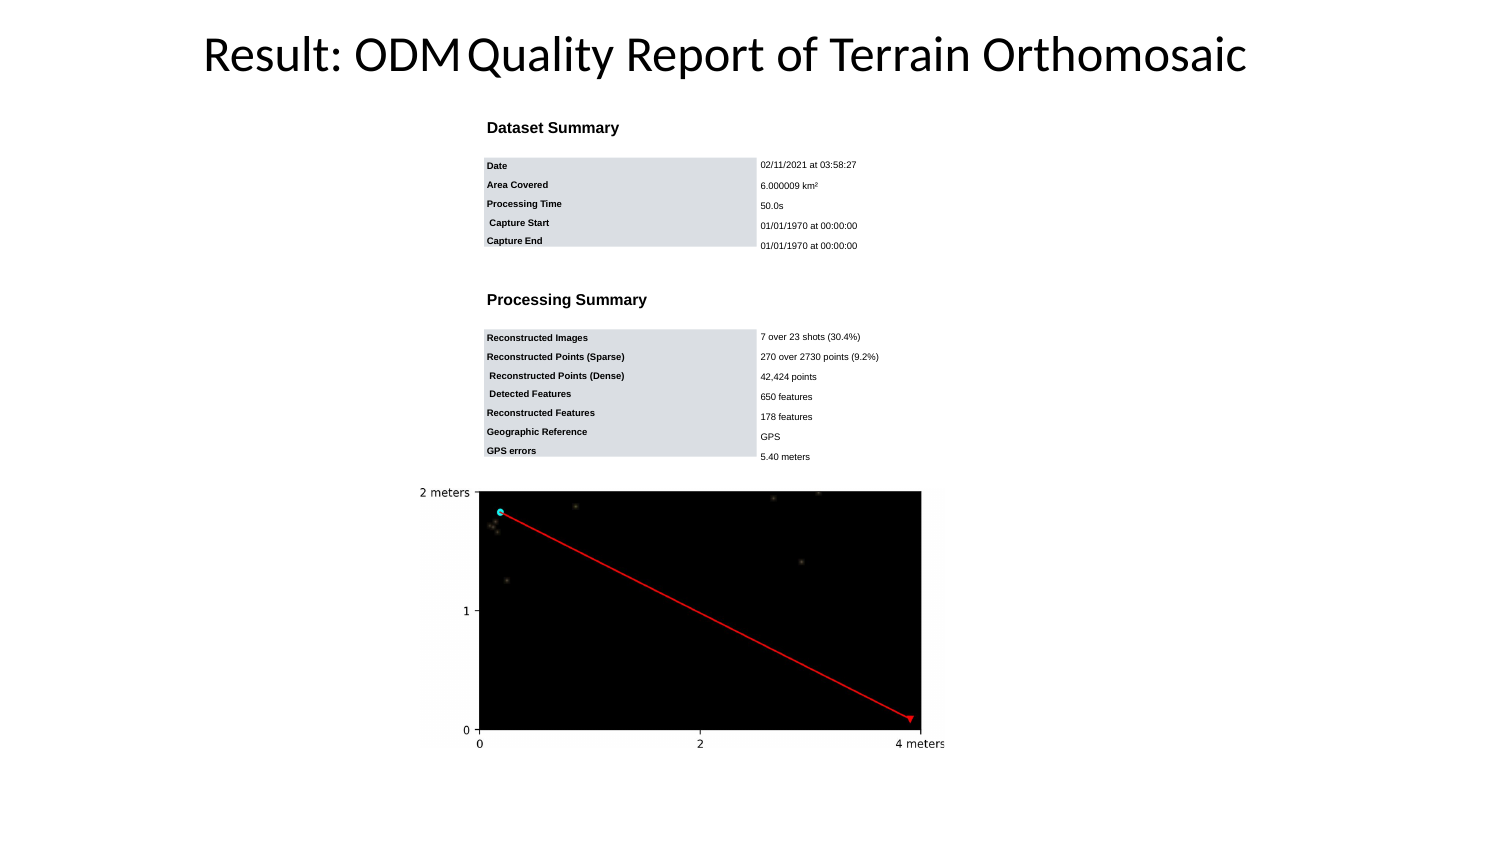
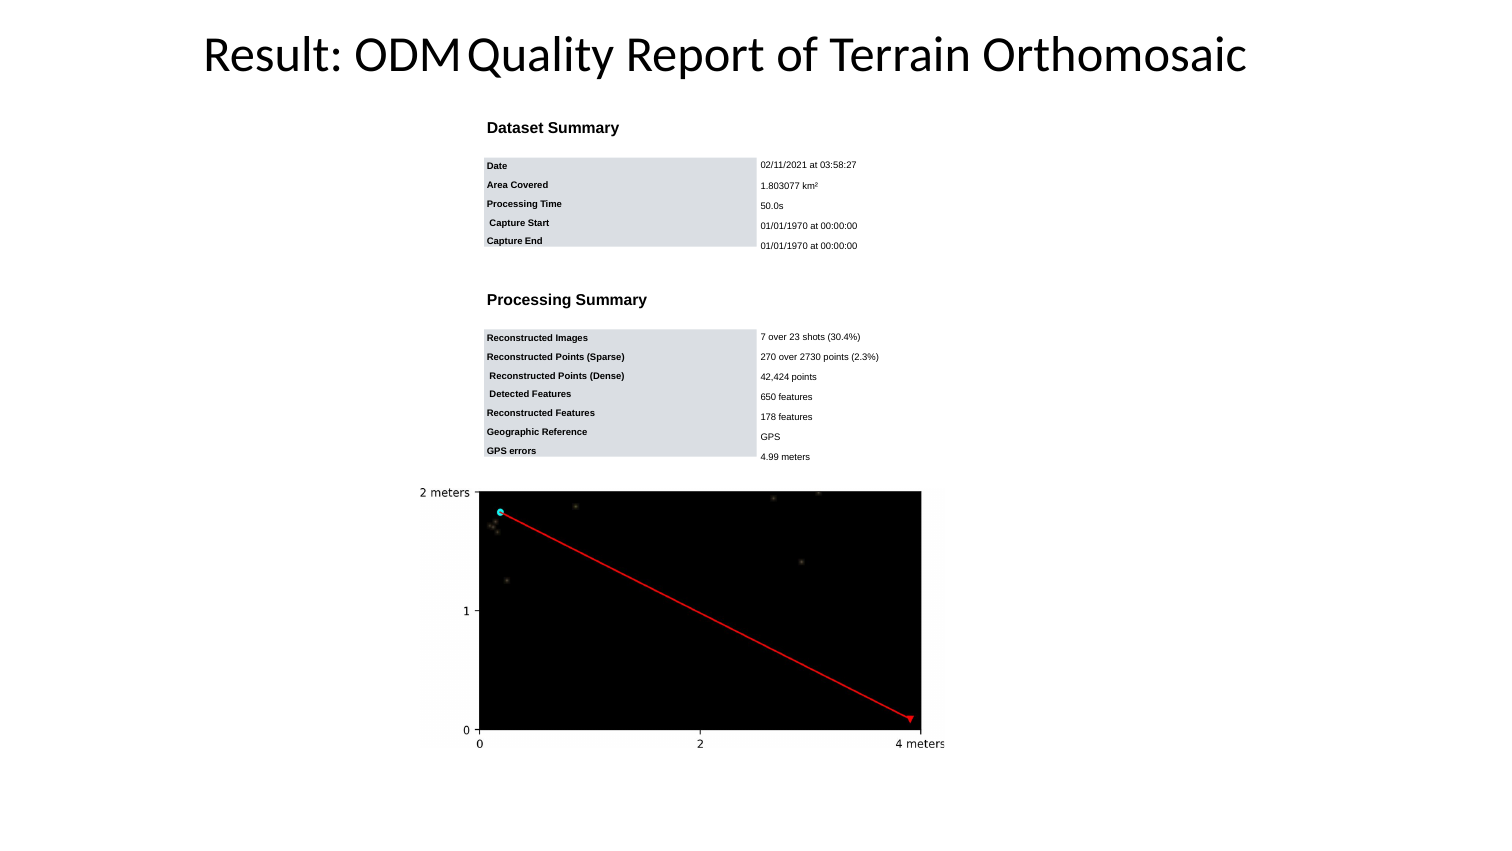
6.000009: 6.000009 -> 1.803077
9.2%: 9.2% -> 2.3%
5.40: 5.40 -> 4.99
